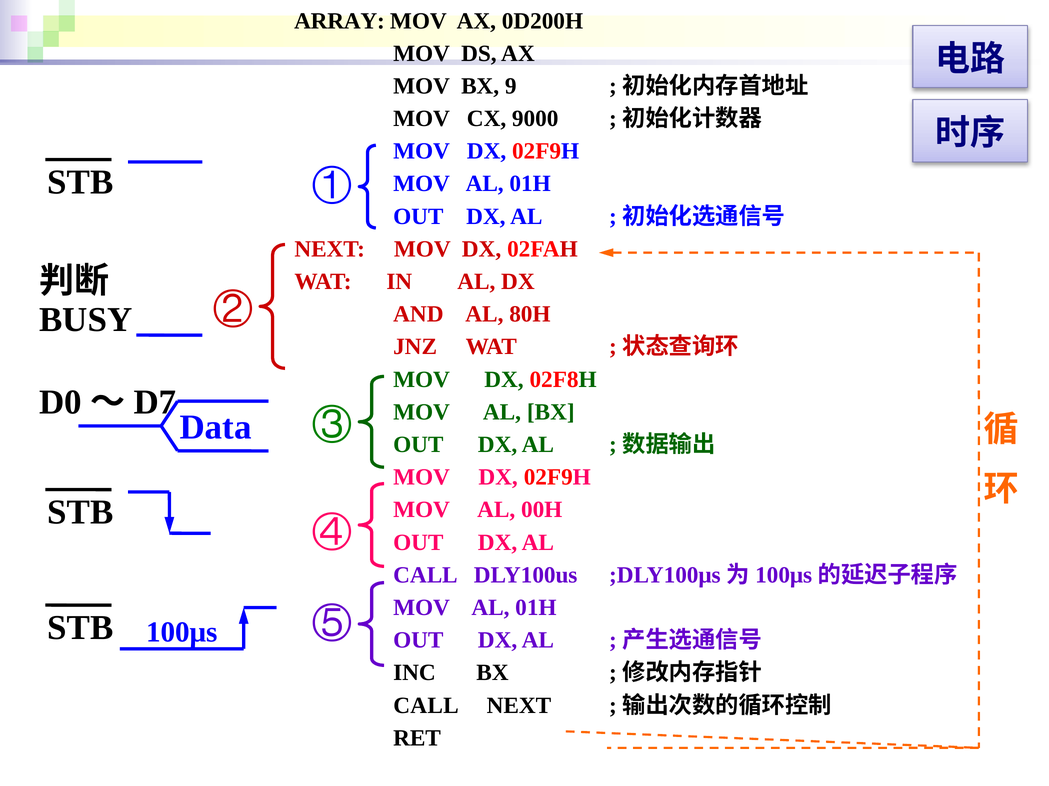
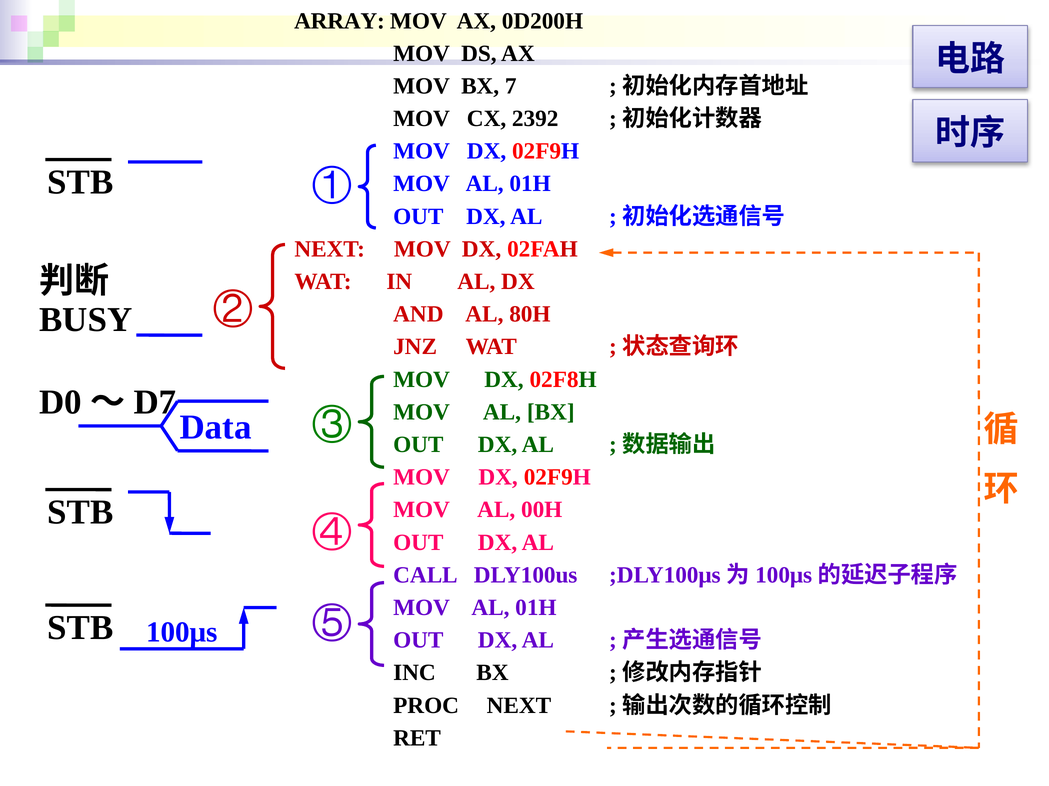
9: 9 -> 7
9000: 9000 -> 2392
CALL at (426, 706): CALL -> PROC
